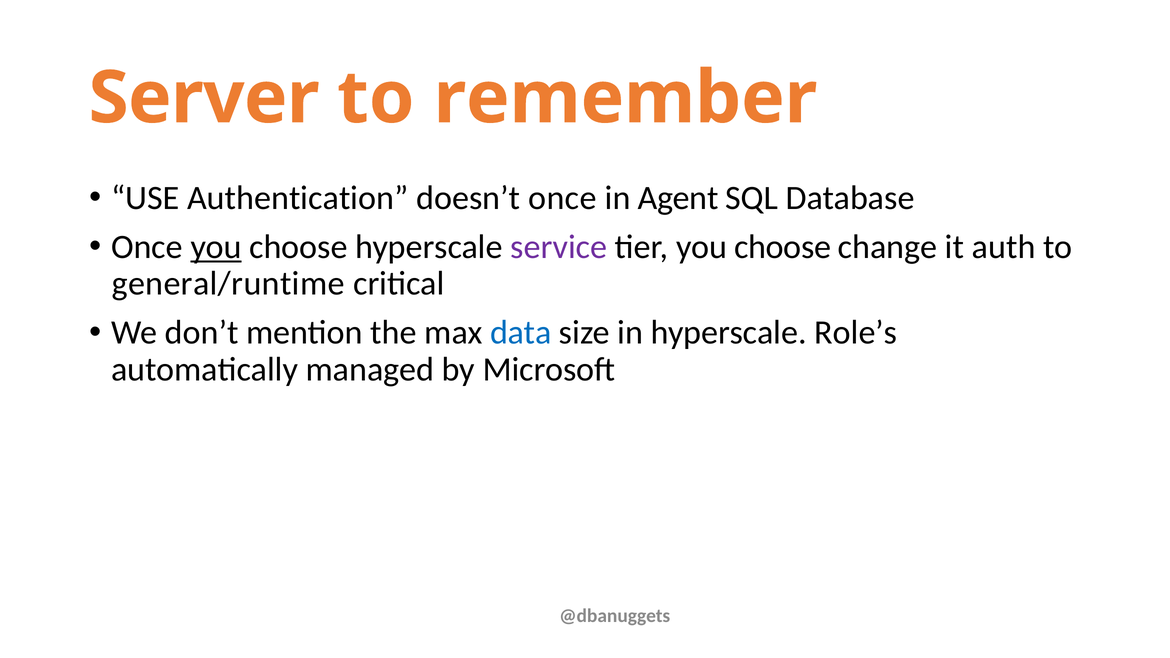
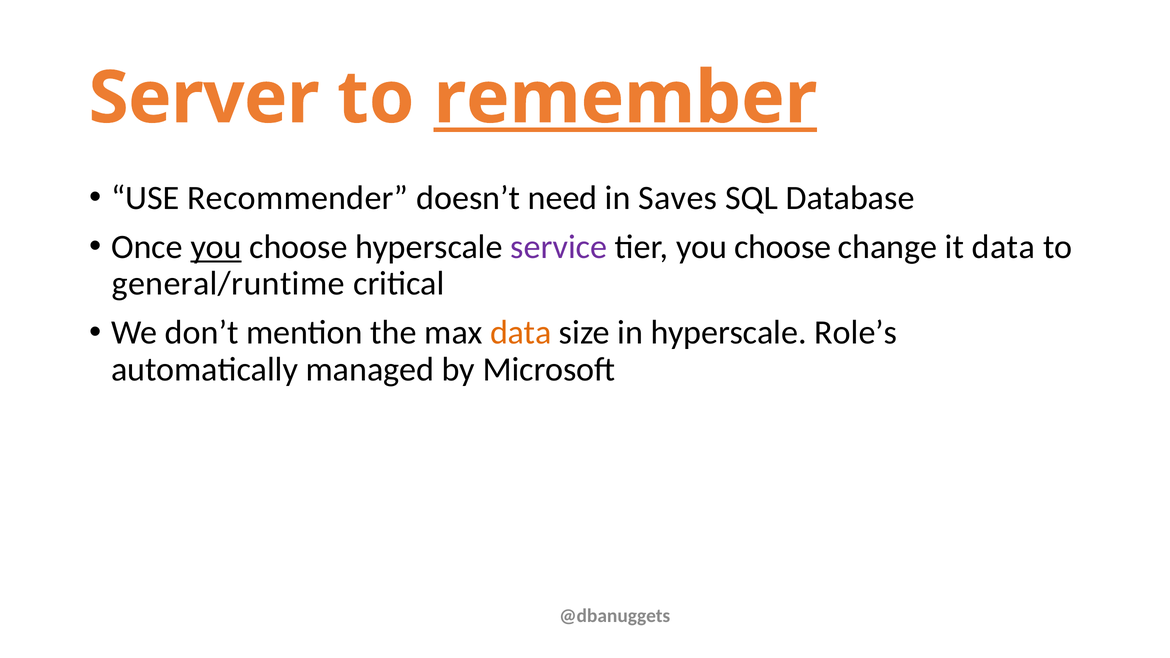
remember underline: none -> present
Authentication: Authentication -> Recommender
doesn’t once: once -> need
Agent: Agent -> Saves
it auth: auth -> data
data at (521, 333) colour: blue -> orange
